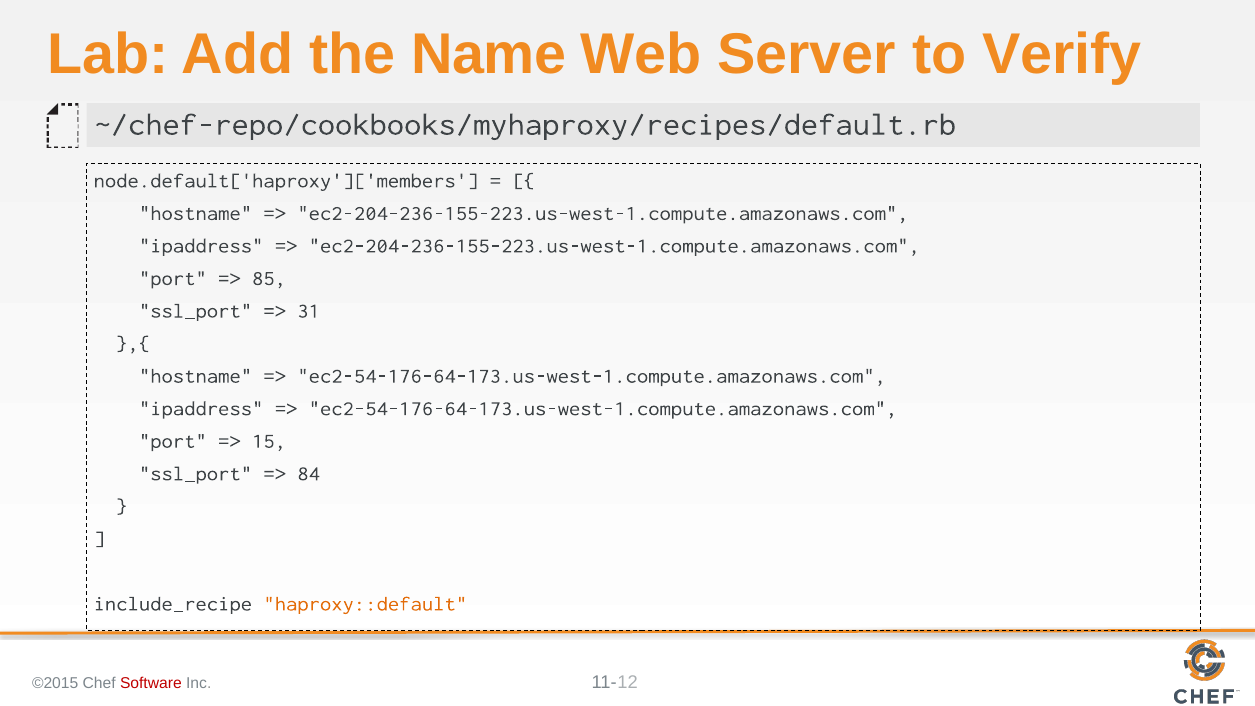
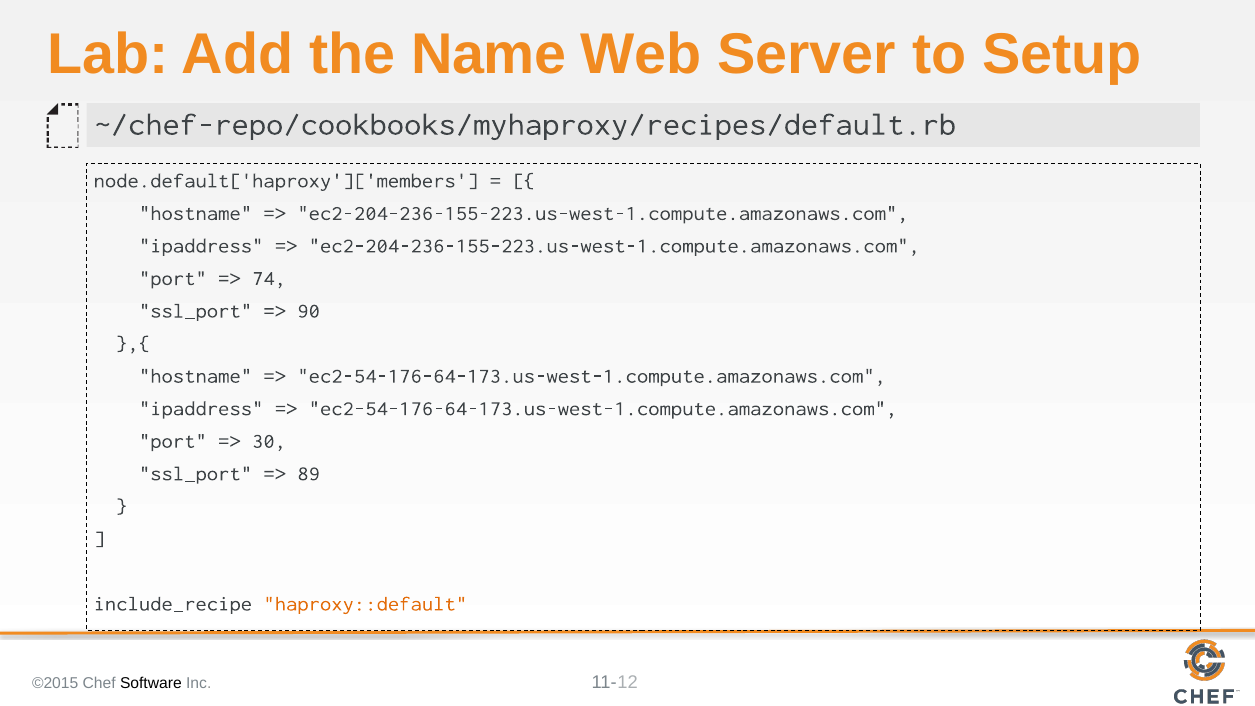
Verify: Verify -> Setup
85: 85 -> 74
31: 31 -> 90
15: 15 -> 30
84: 84 -> 89
Software colour: red -> black
